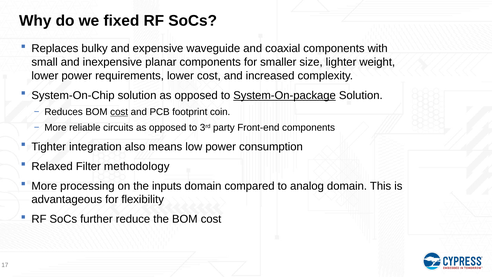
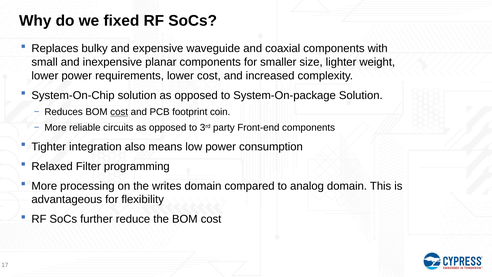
System-On-package underline: present -> none
methodology: methodology -> programming
inputs: inputs -> writes
